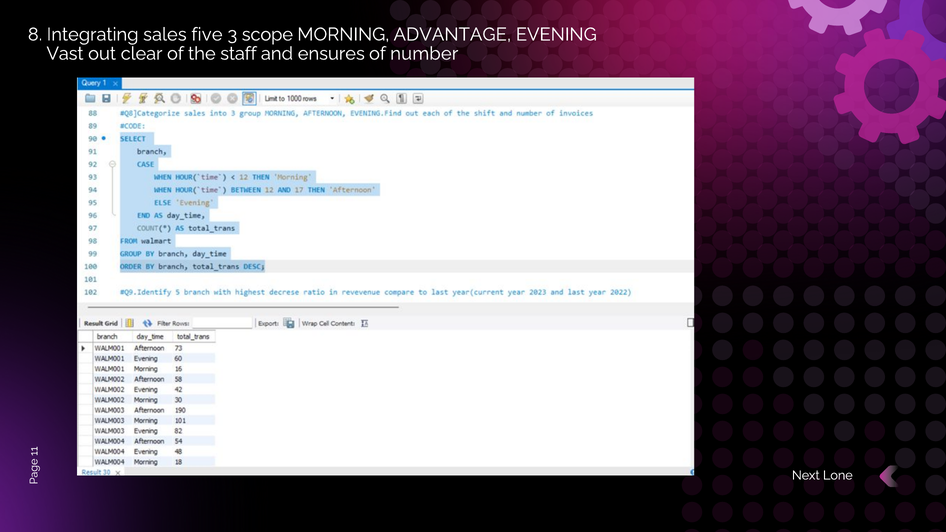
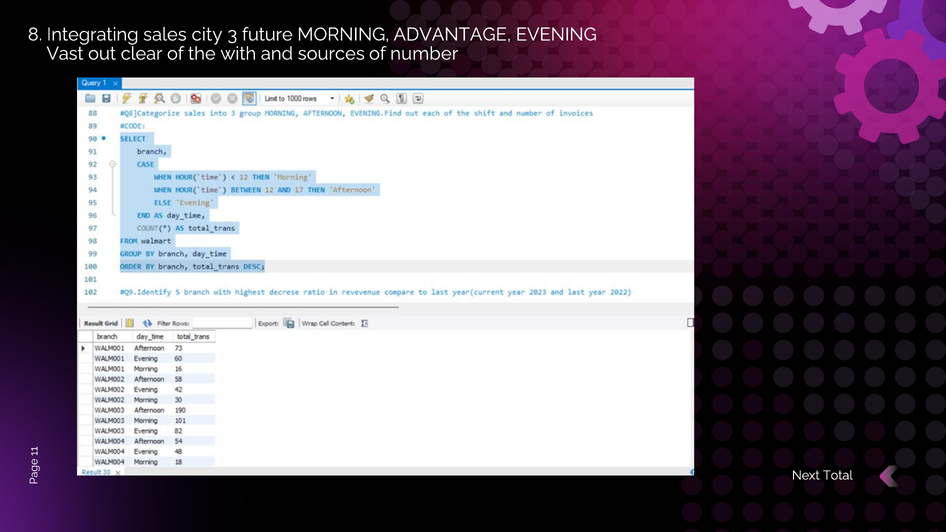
five: five -> city
scope: scope -> future
staff: staff -> with
ensures: ensures -> sources
Lone: Lone -> Total
